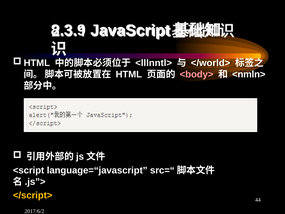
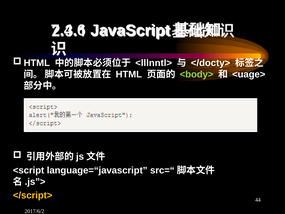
8.3.9: 8.3.9 -> 7.4.6
</world>: </world> -> </docty>
<body> colour: pink -> light green
<nmln>: <nmln> -> <uage>
